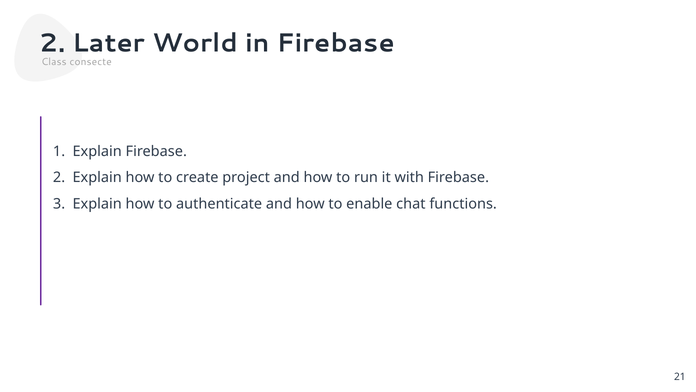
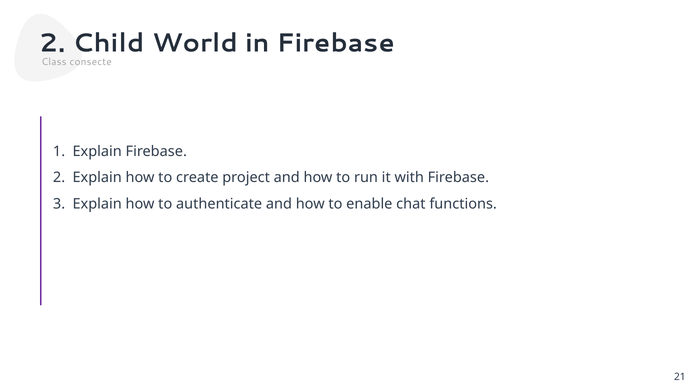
Later: Later -> Child
